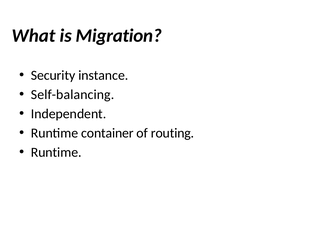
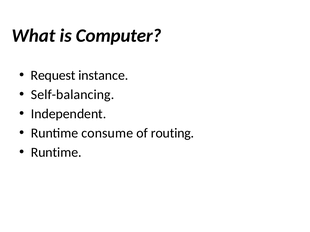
Migration: Migration -> Computer
Security: Security -> Request
container: container -> consume
